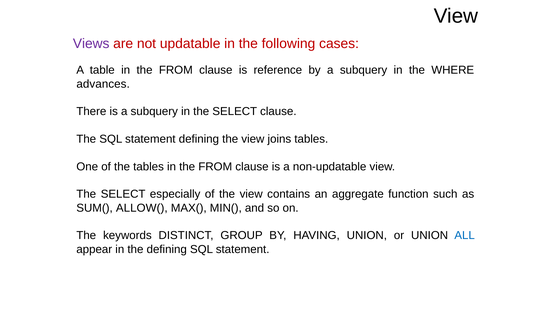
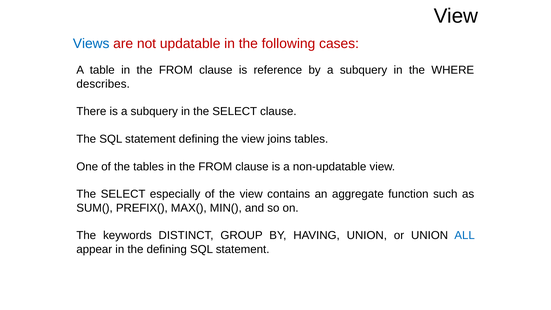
Views colour: purple -> blue
advances: advances -> describes
ALLOW(: ALLOW( -> PREFIX(
